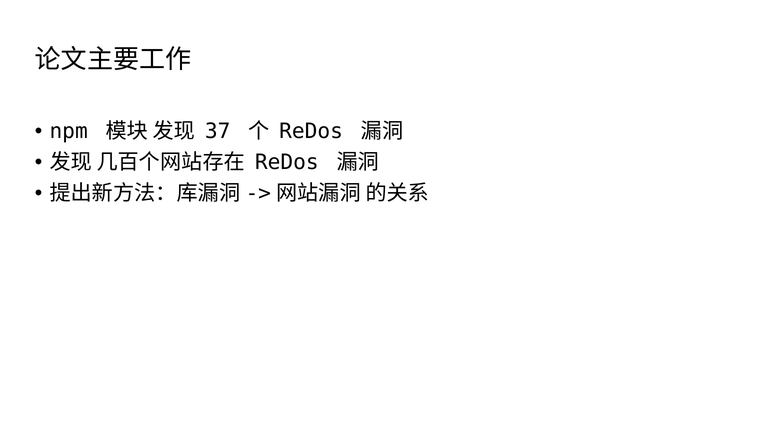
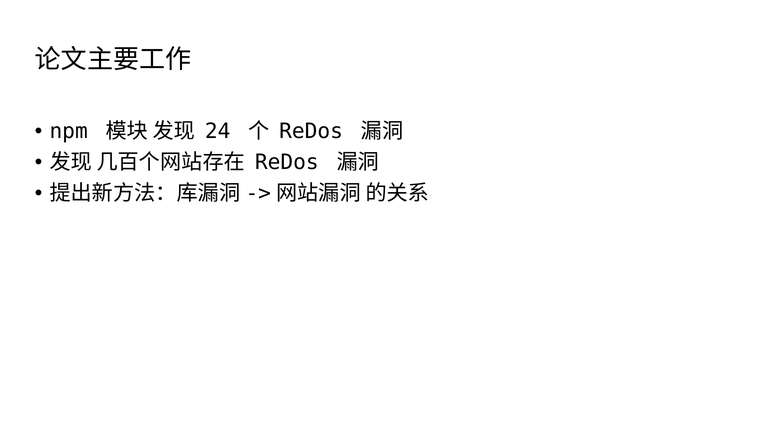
37: 37 -> 24
